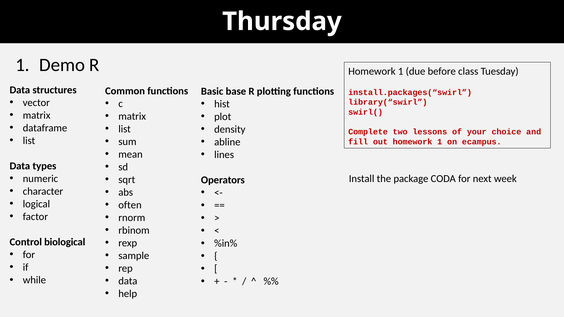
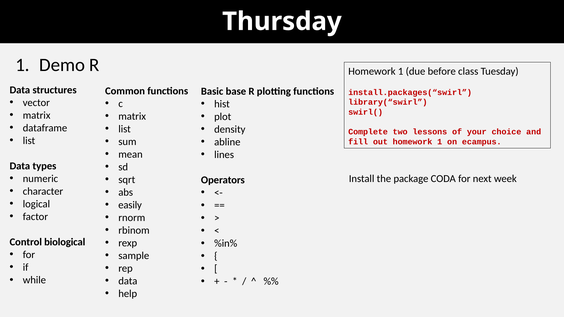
often: often -> easily
